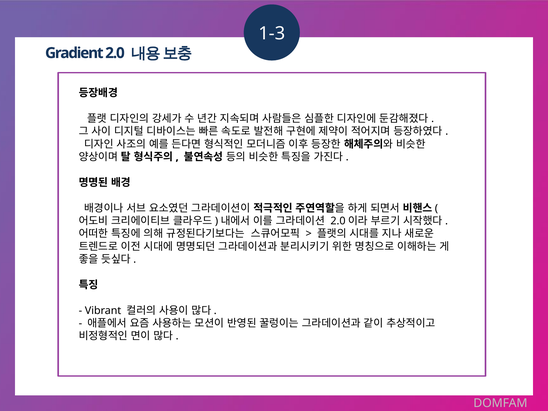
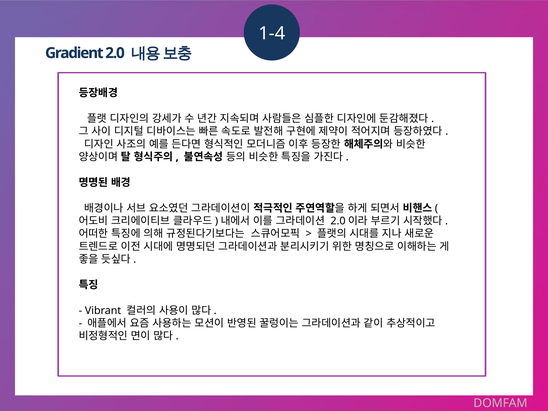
1-3: 1-3 -> 1-4
